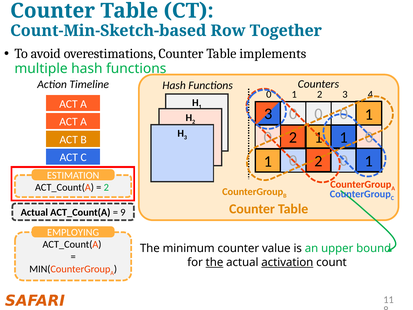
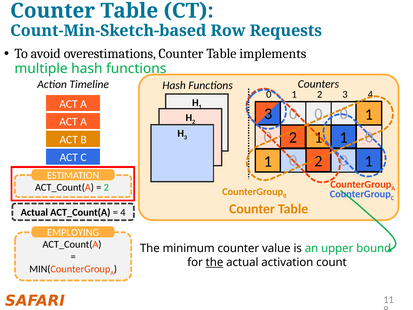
Together: Together -> Requests
9 at (123, 212): 9 -> 4
activation underline: present -> none
